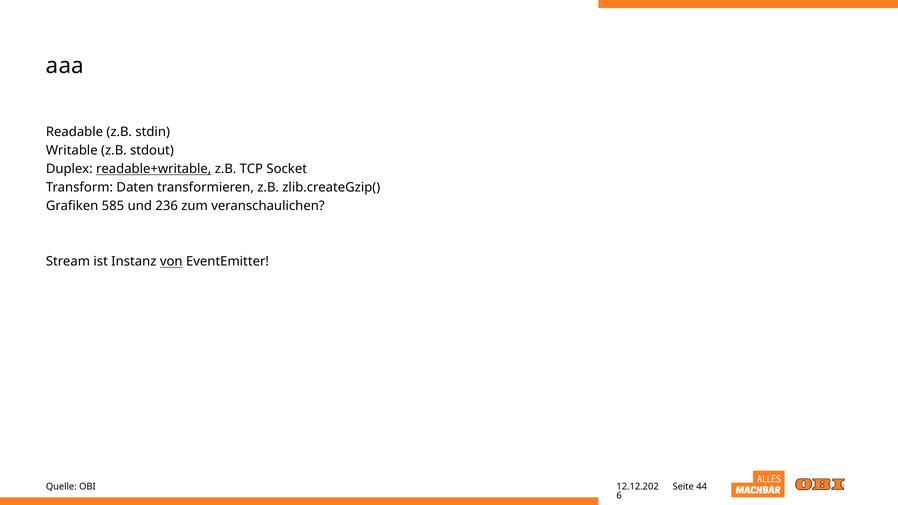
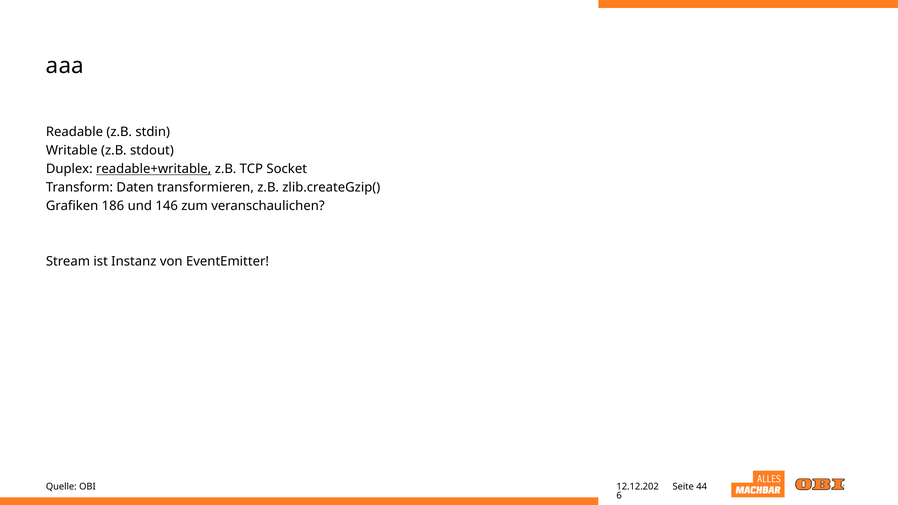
585: 585 -> 186
236: 236 -> 146
von underline: present -> none
